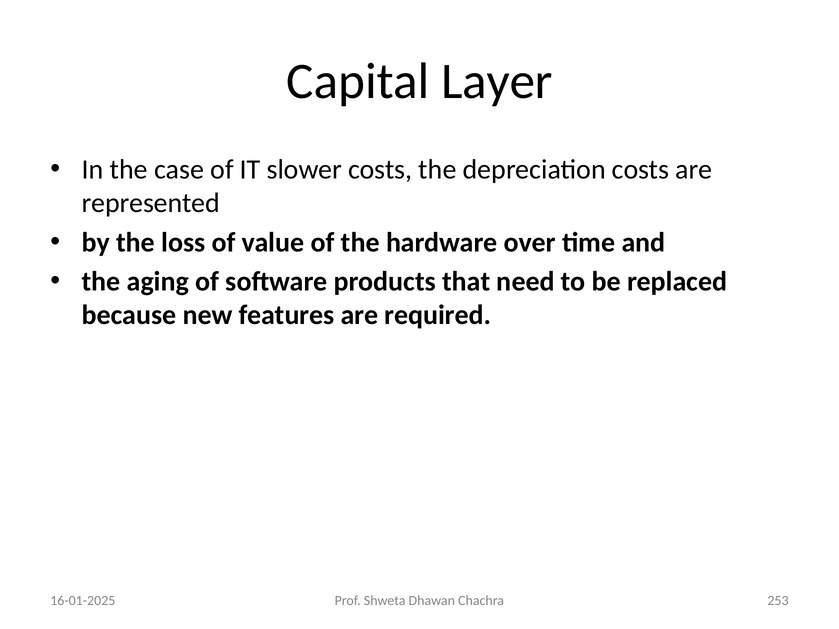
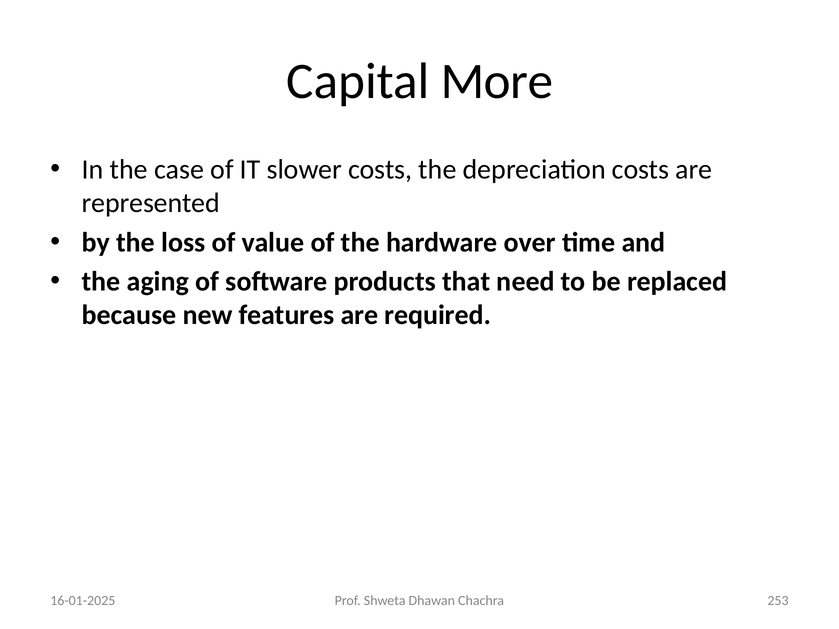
Layer: Layer -> More
